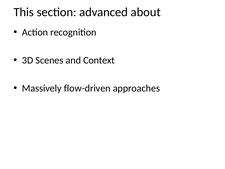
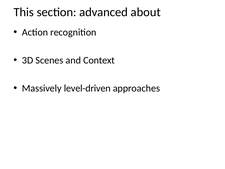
flow-driven: flow-driven -> level-driven
